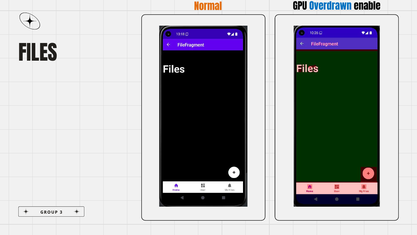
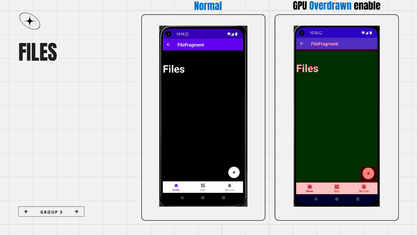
Normal colour: orange -> blue
